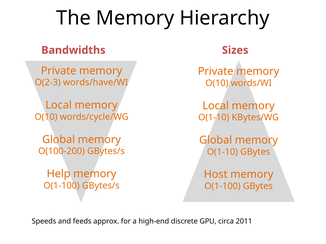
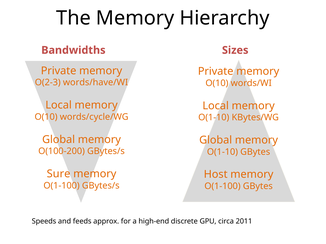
Help: Help -> Sure
